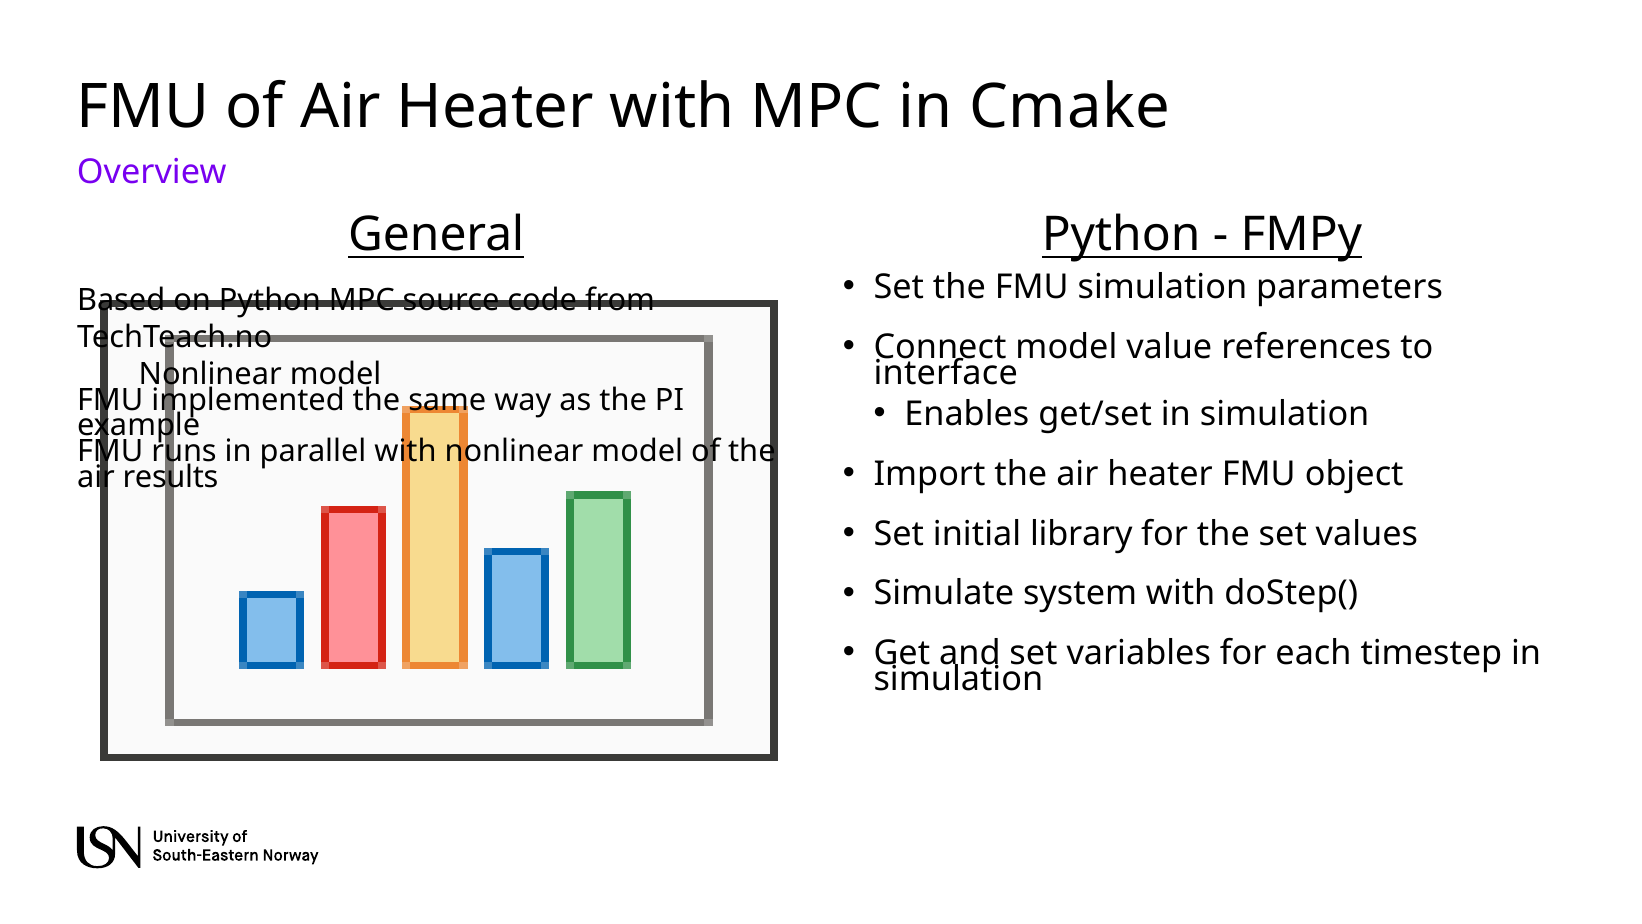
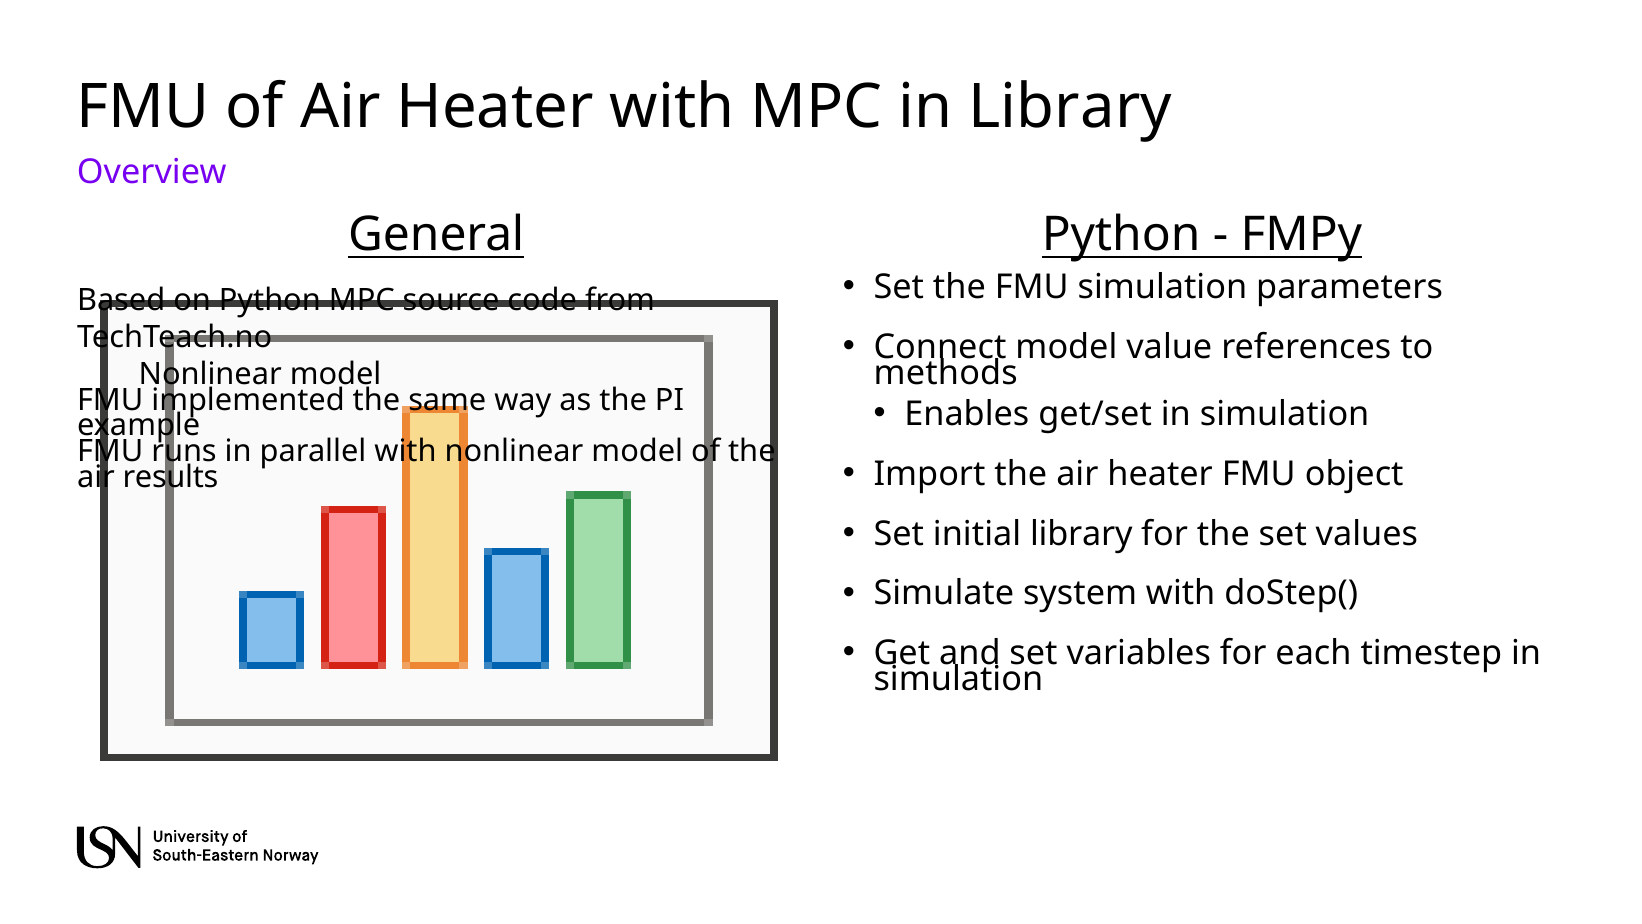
in Cmake: Cmake -> Library
interface: interface -> methods
